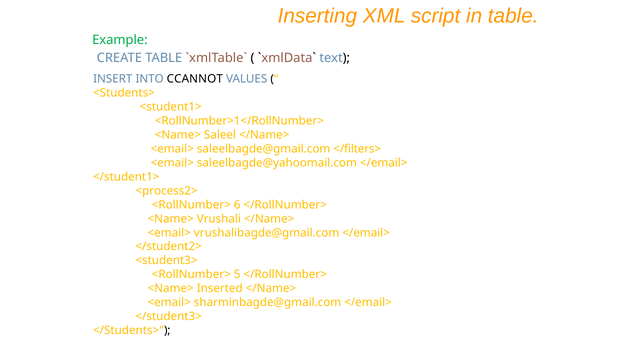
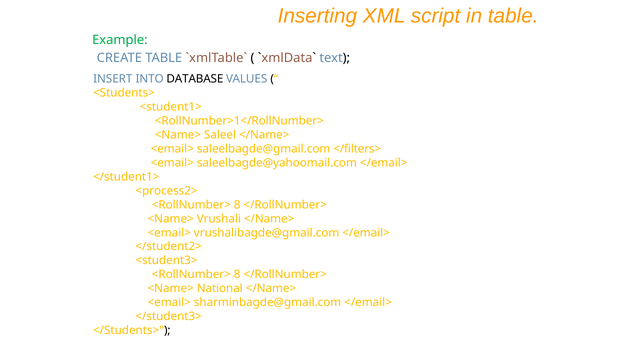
CCANNOT: CCANNOT -> DATABASE
6 at (237, 205): 6 -> 8
5 at (237, 275): 5 -> 8
Inserted: Inserted -> National
